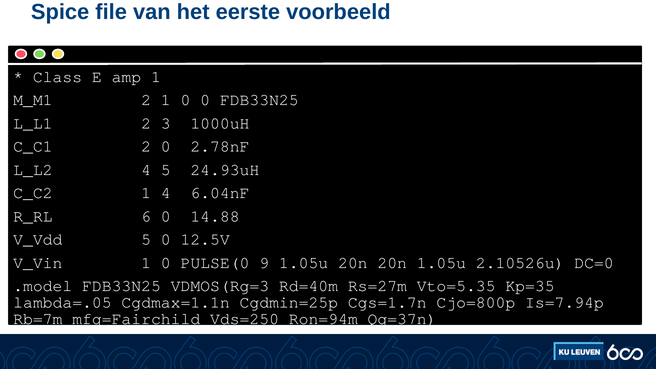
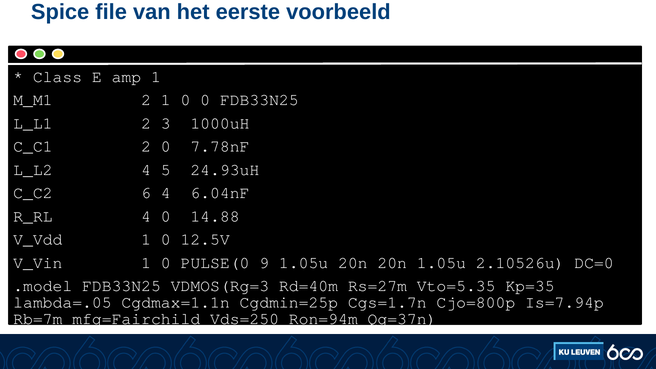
2.78nF: 2.78nF -> 7.78nF
C_C2 1: 1 -> 6
R_RL 6: 6 -> 4
V_Vdd 5: 5 -> 1
